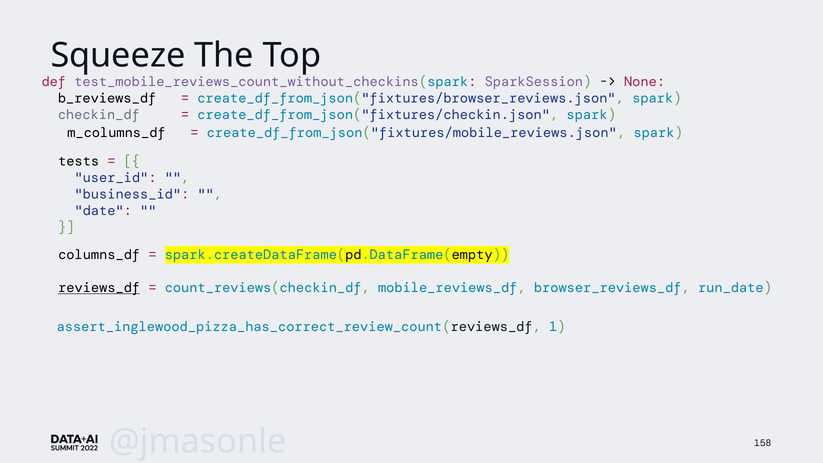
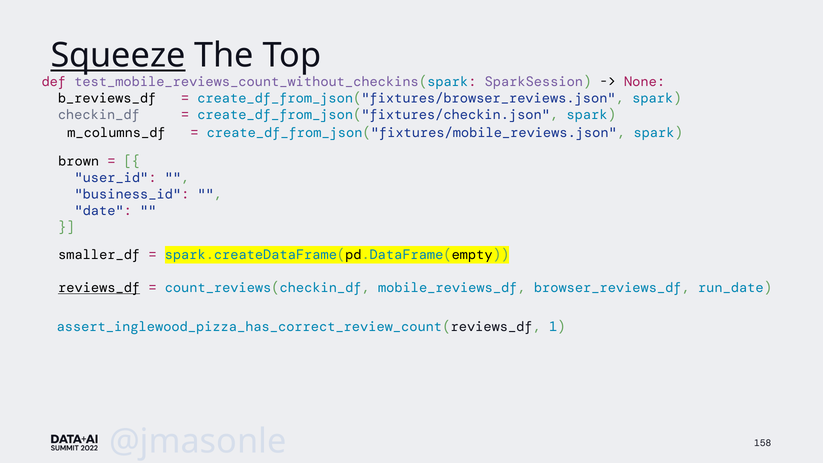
Squeeze underline: none -> present
tests: tests -> brown
columns_df: columns_df -> smaller_df
